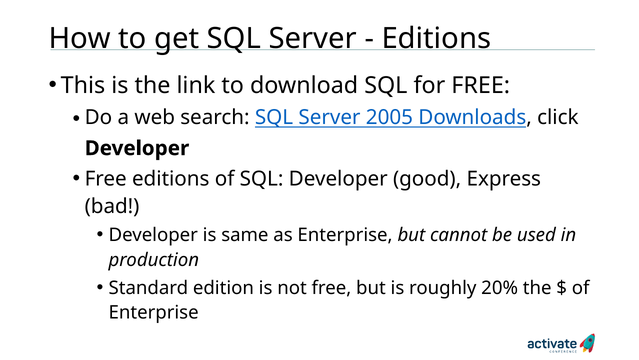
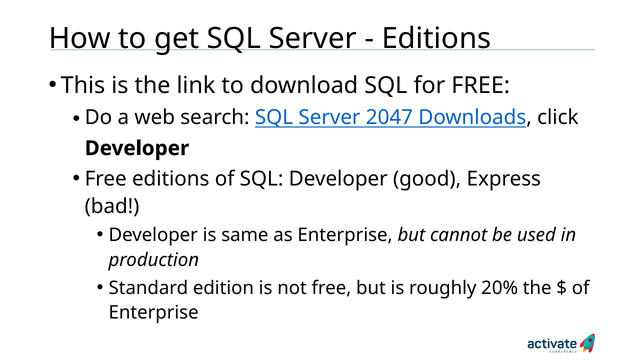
2005: 2005 -> 2047
